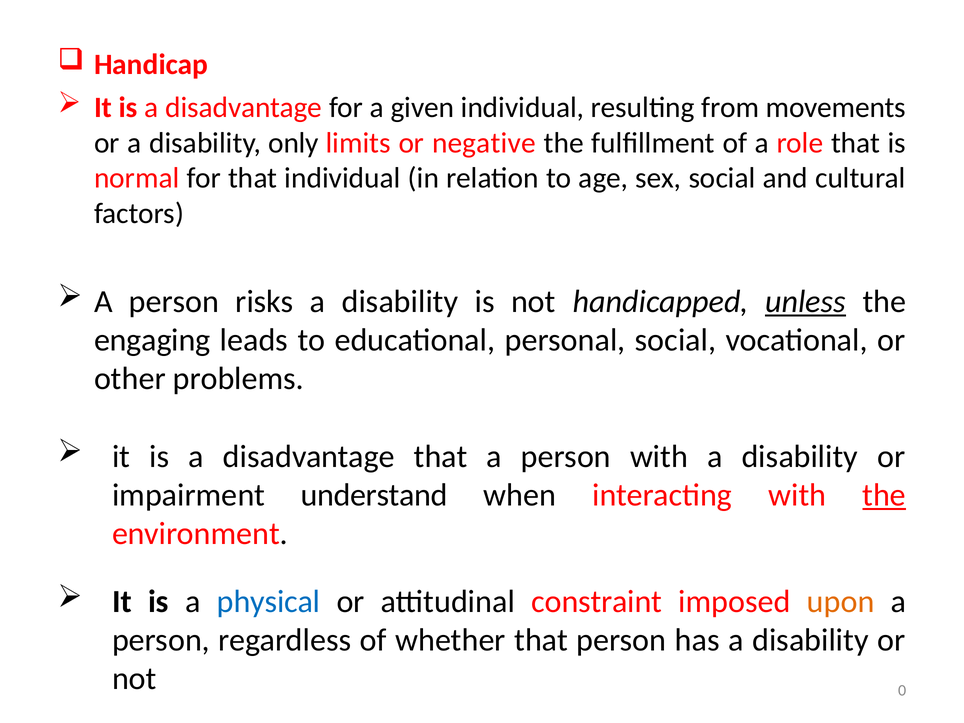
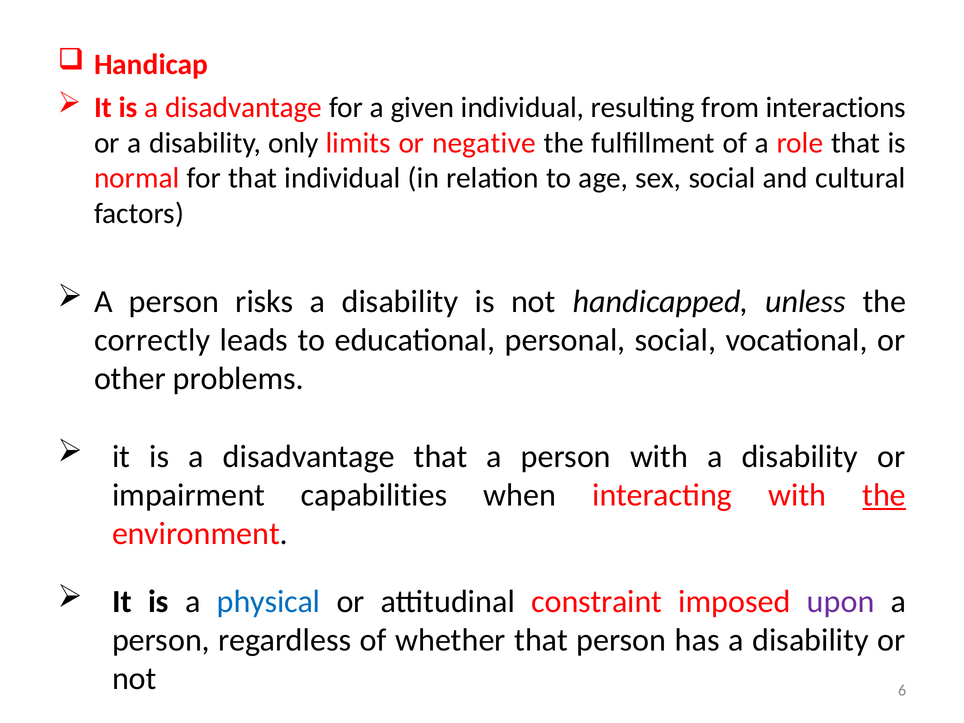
movements: movements -> interactions
unless underline: present -> none
engaging: engaging -> correctly
understand: understand -> capabilities
upon colour: orange -> purple
0: 0 -> 6
